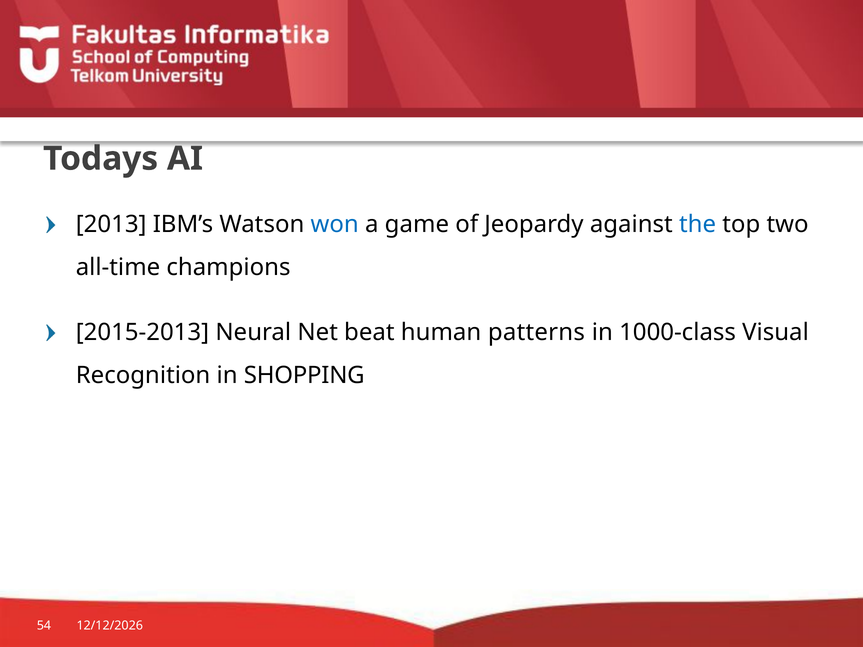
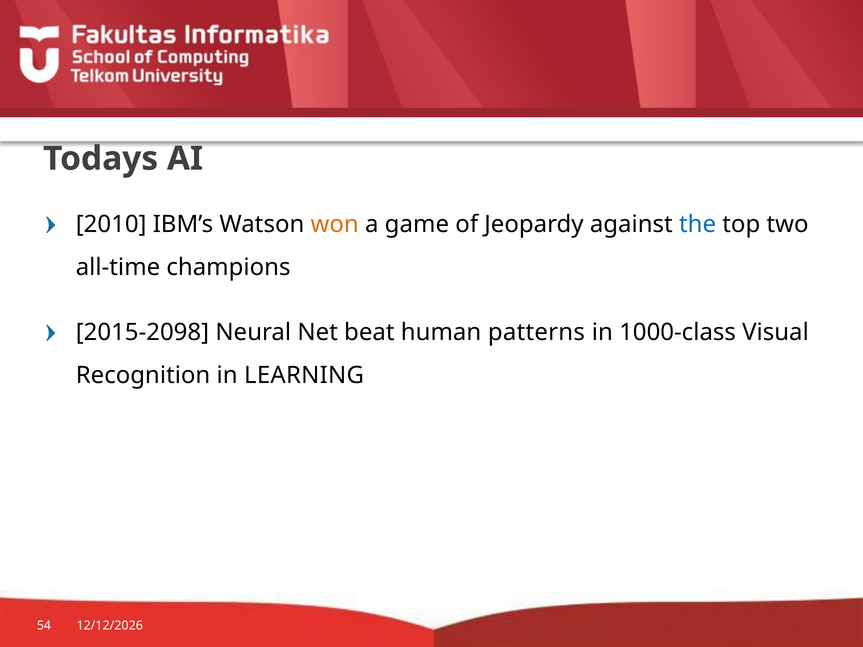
2013: 2013 -> 2010
won colour: blue -> orange
2015-2013: 2015-2013 -> 2015-2098
SHOPPING: SHOPPING -> LEARNING
